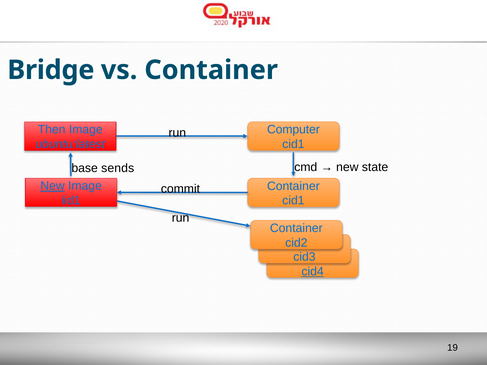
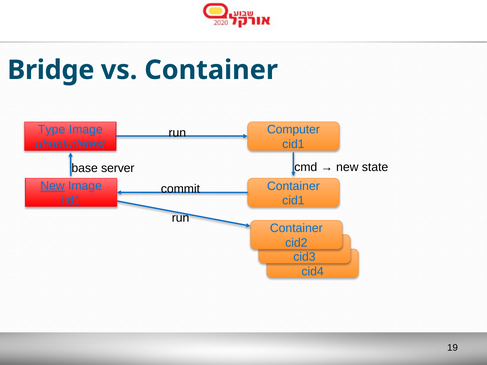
Then: Then -> Type
sends: sends -> server
cid4 underline: present -> none
